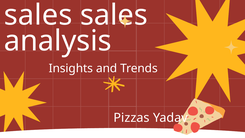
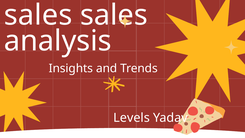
Pizzas: Pizzas -> Levels
